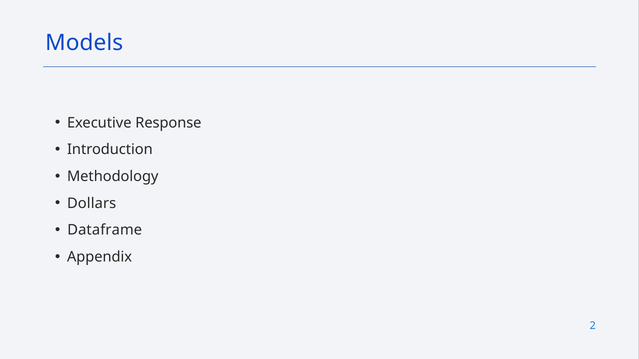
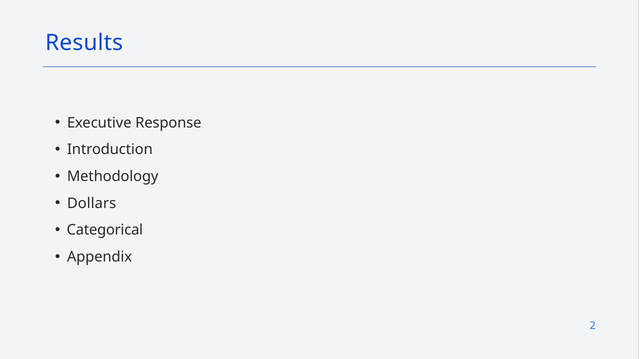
Models: Models -> Results
Dataframe: Dataframe -> Categorical
